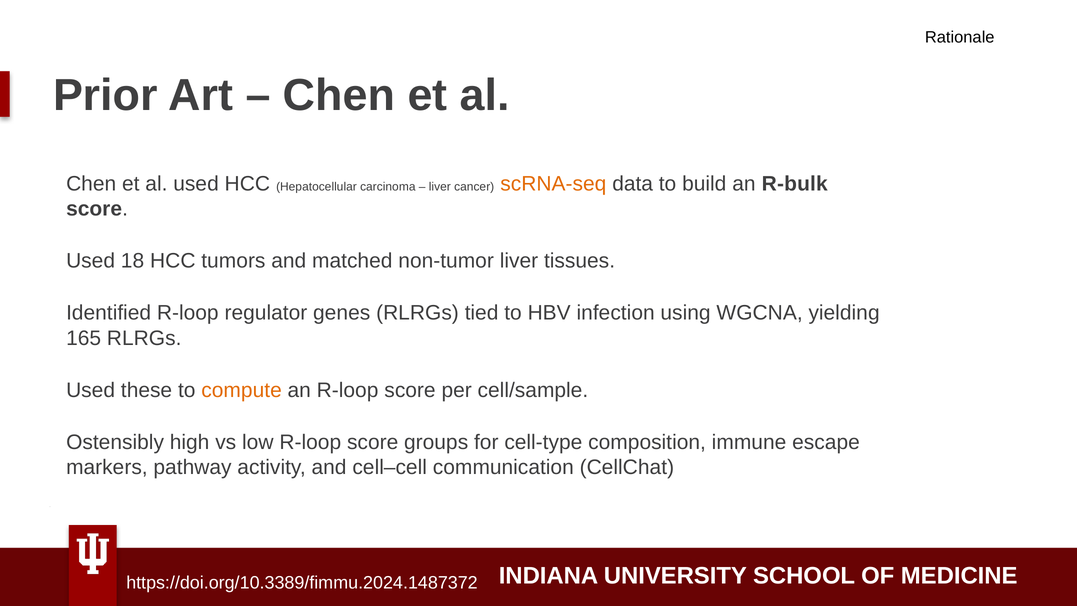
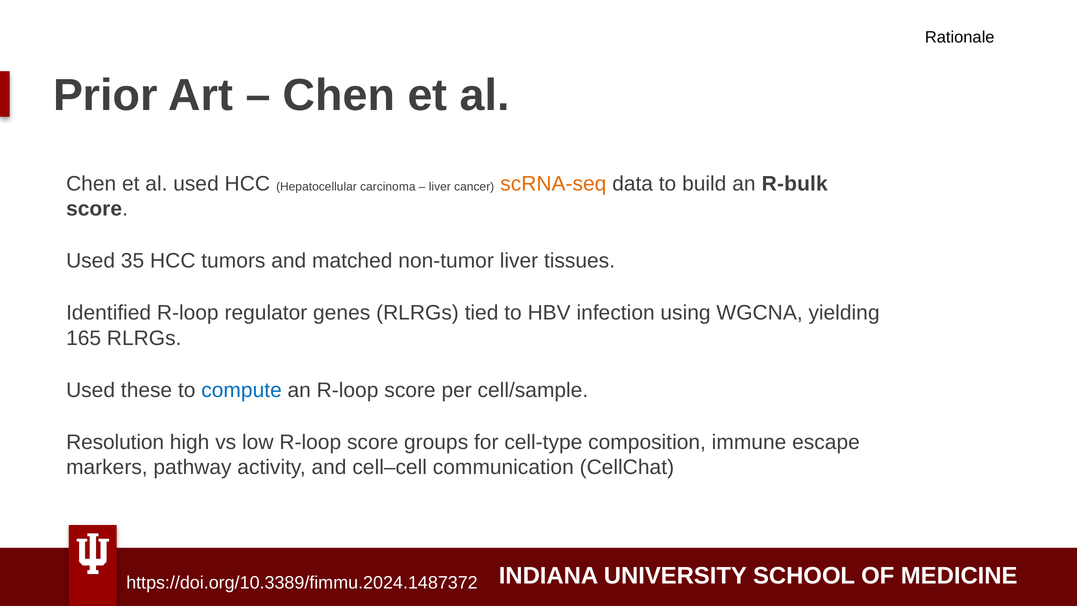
18: 18 -> 35
compute colour: orange -> blue
Ostensibly: Ostensibly -> Resolution
